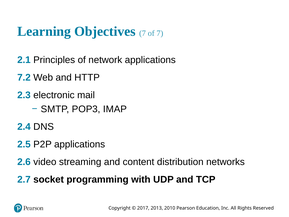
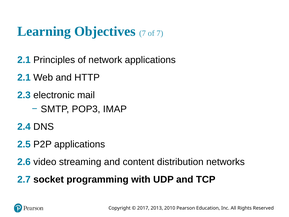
7.2 at (24, 78): 7.2 -> 2.1
